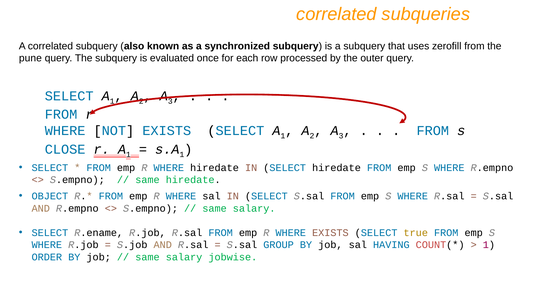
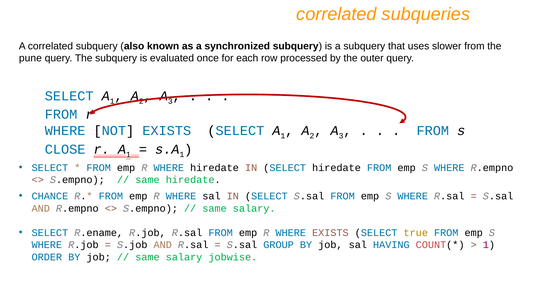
zerofill: zerofill -> slower
OBJECT: OBJECT -> CHANCE
